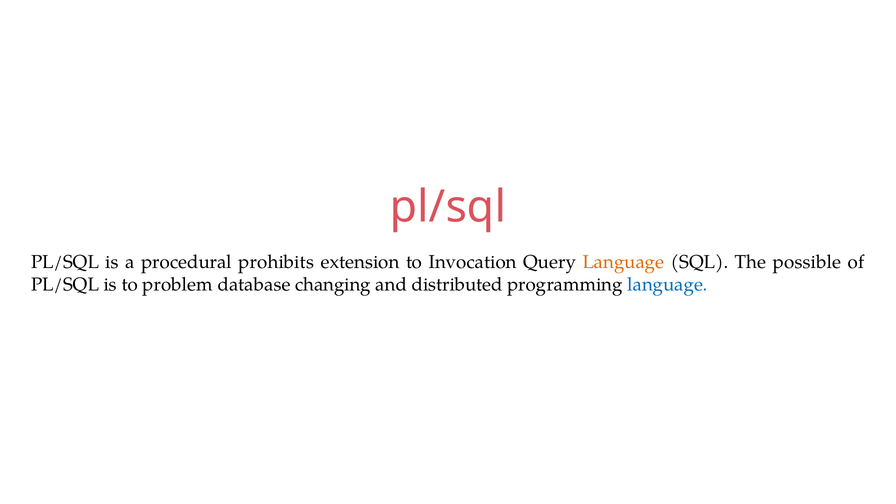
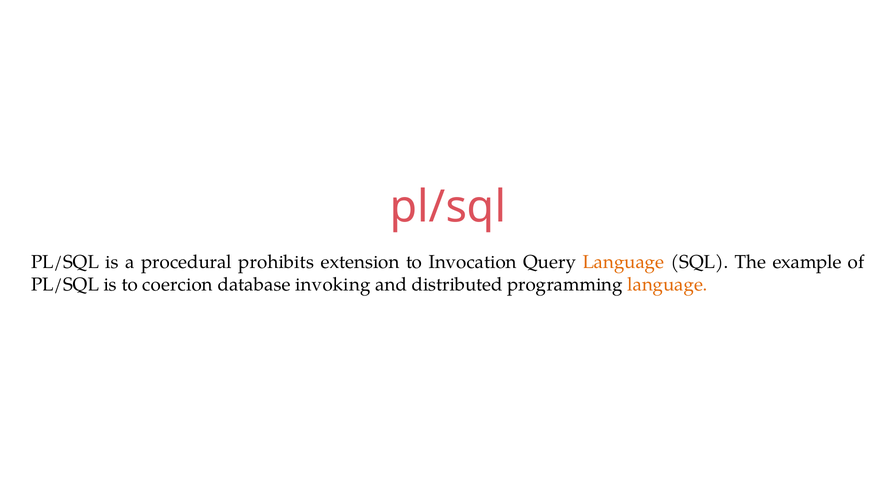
possible: possible -> example
problem: problem -> coercion
changing: changing -> invoking
language at (668, 285) colour: blue -> orange
